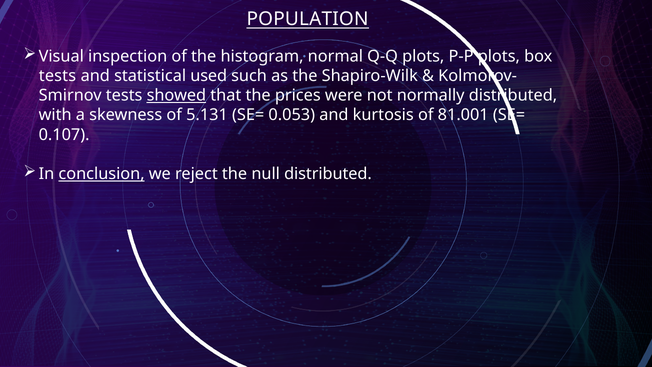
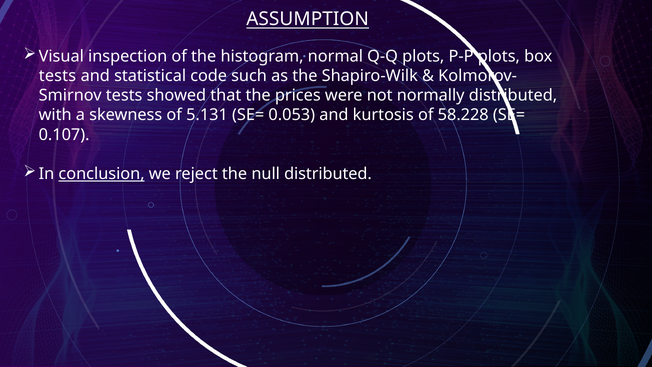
POPULATION: POPULATION -> ASSUMPTION
used: used -> code
showed underline: present -> none
81.001: 81.001 -> 58.228
